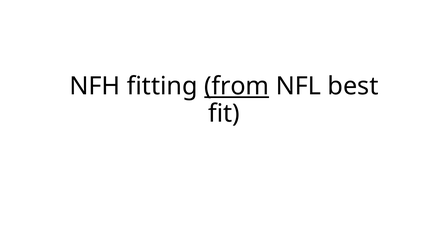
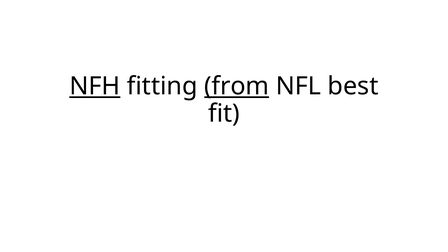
NFH underline: none -> present
